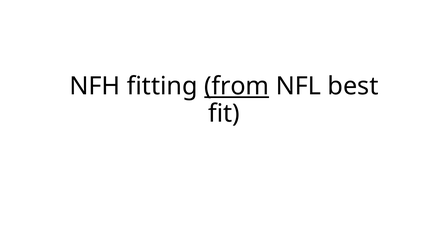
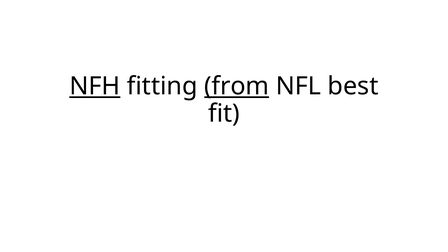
NFH underline: none -> present
